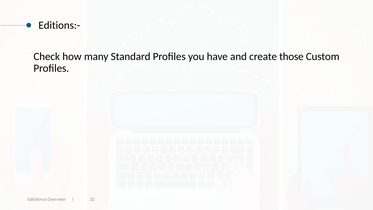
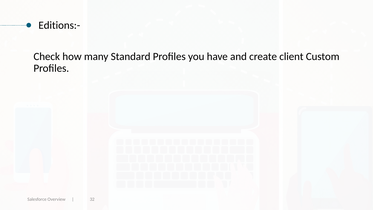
those: those -> client
